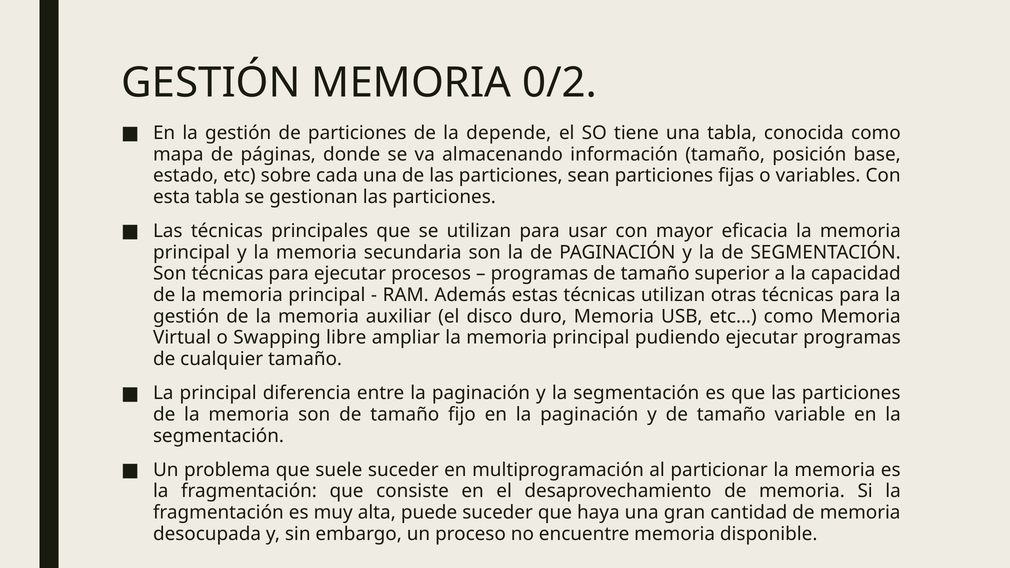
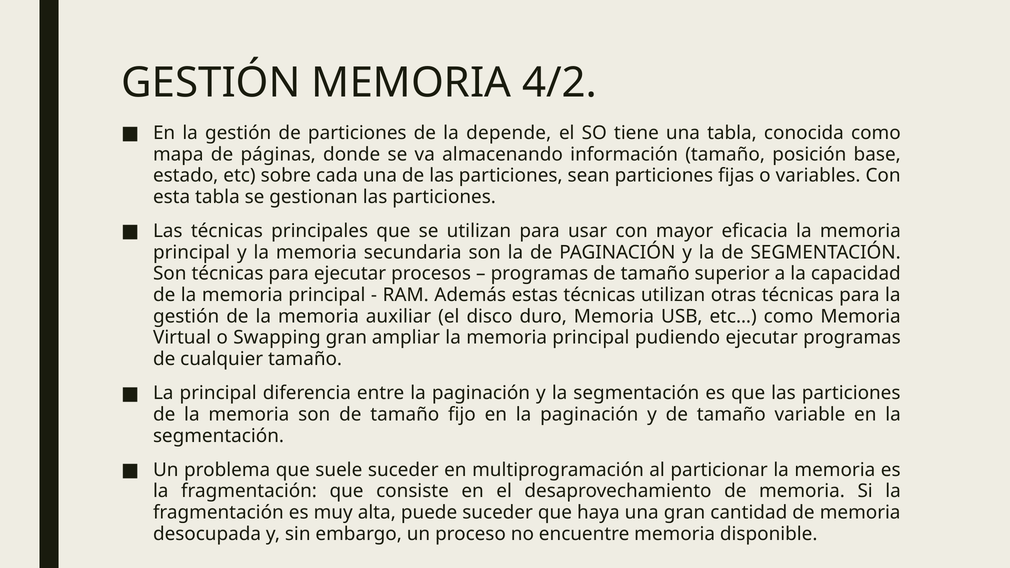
0/2: 0/2 -> 4/2
Swapping libre: libre -> gran
